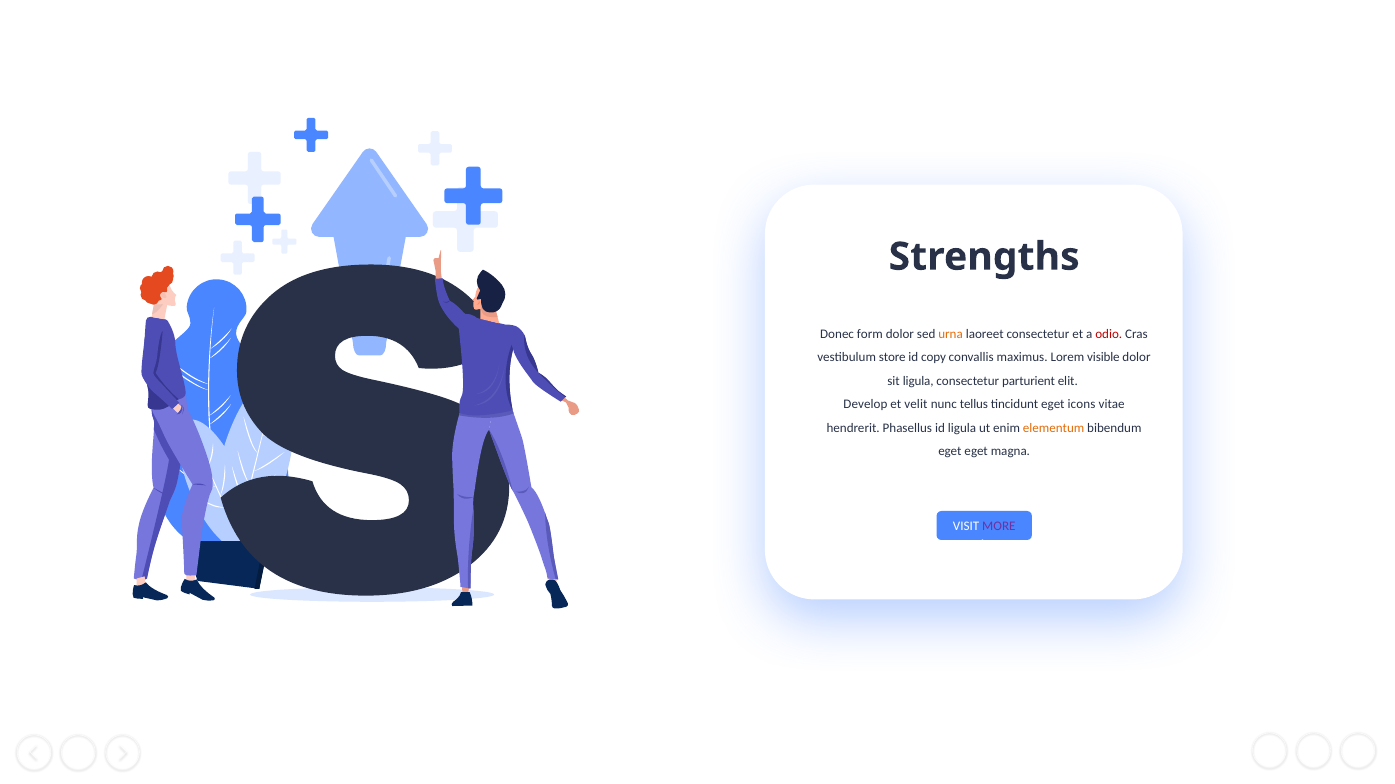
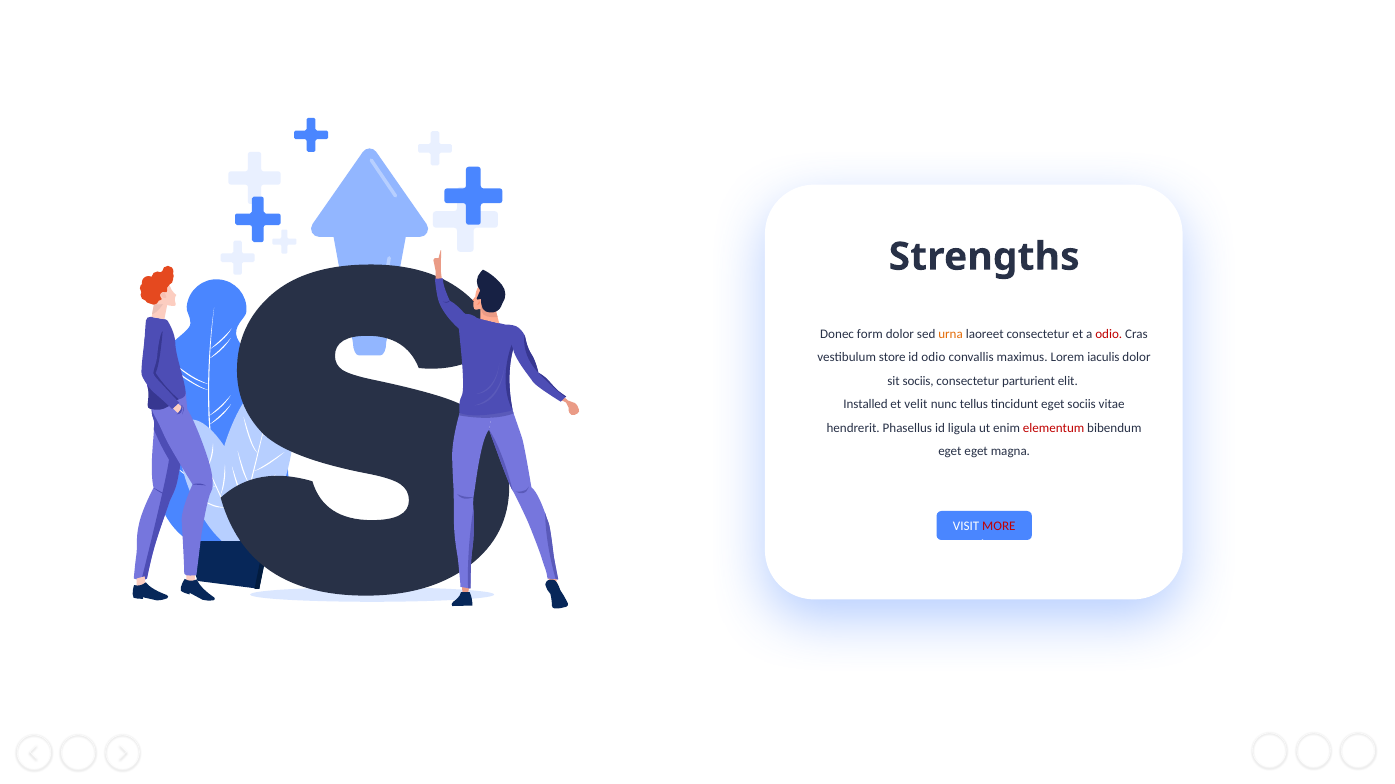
id copy: copy -> odio
visible: visible -> iaculis
sit ligula: ligula -> sociis
Develop: Develop -> Installed
eget icons: icons -> sociis
elementum colour: orange -> red
MORE colour: purple -> red
